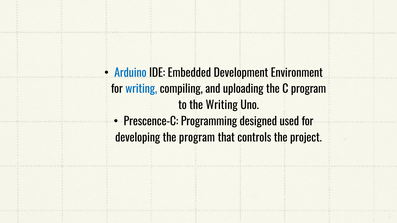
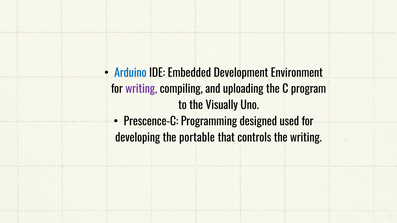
writing at (141, 89) colour: blue -> purple
the Writing: Writing -> Visually
the program: program -> portable
the project: project -> writing
